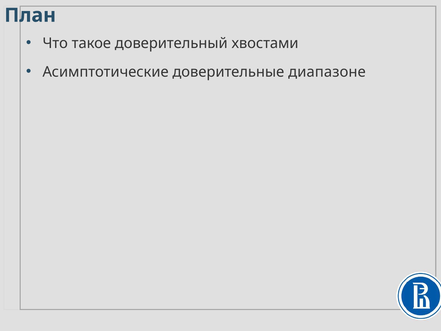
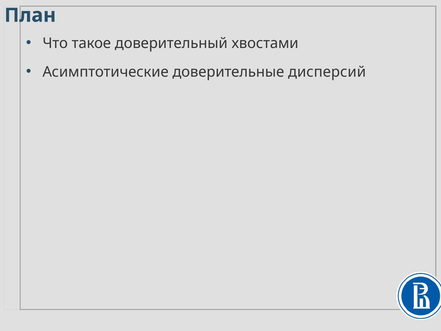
диапазоне: диапазоне -> дисперсий
